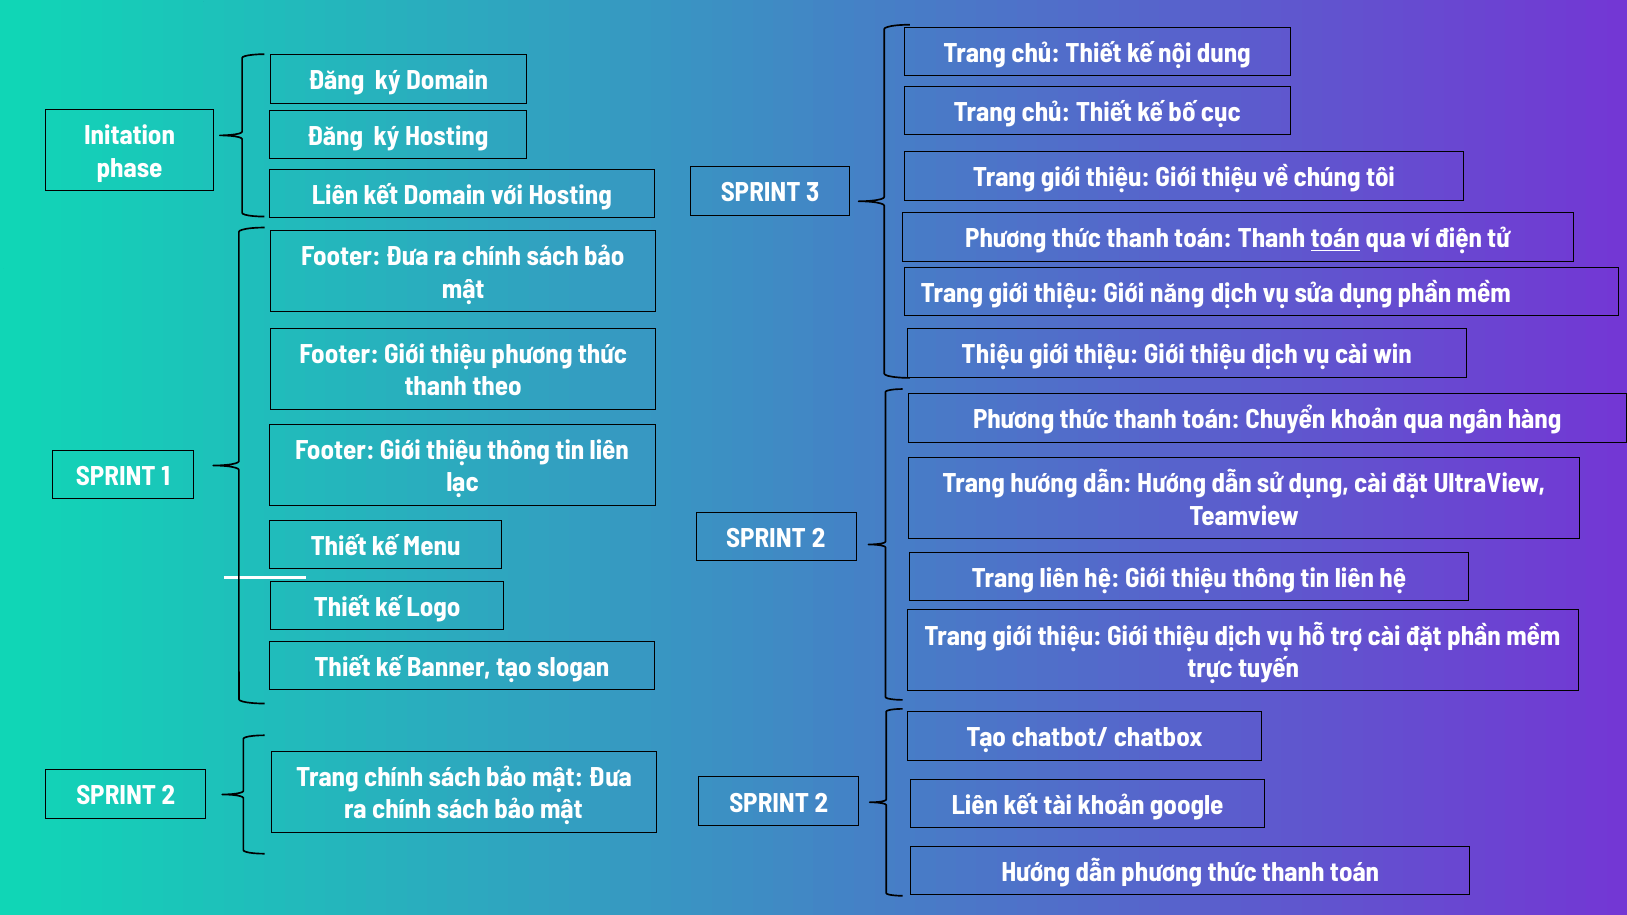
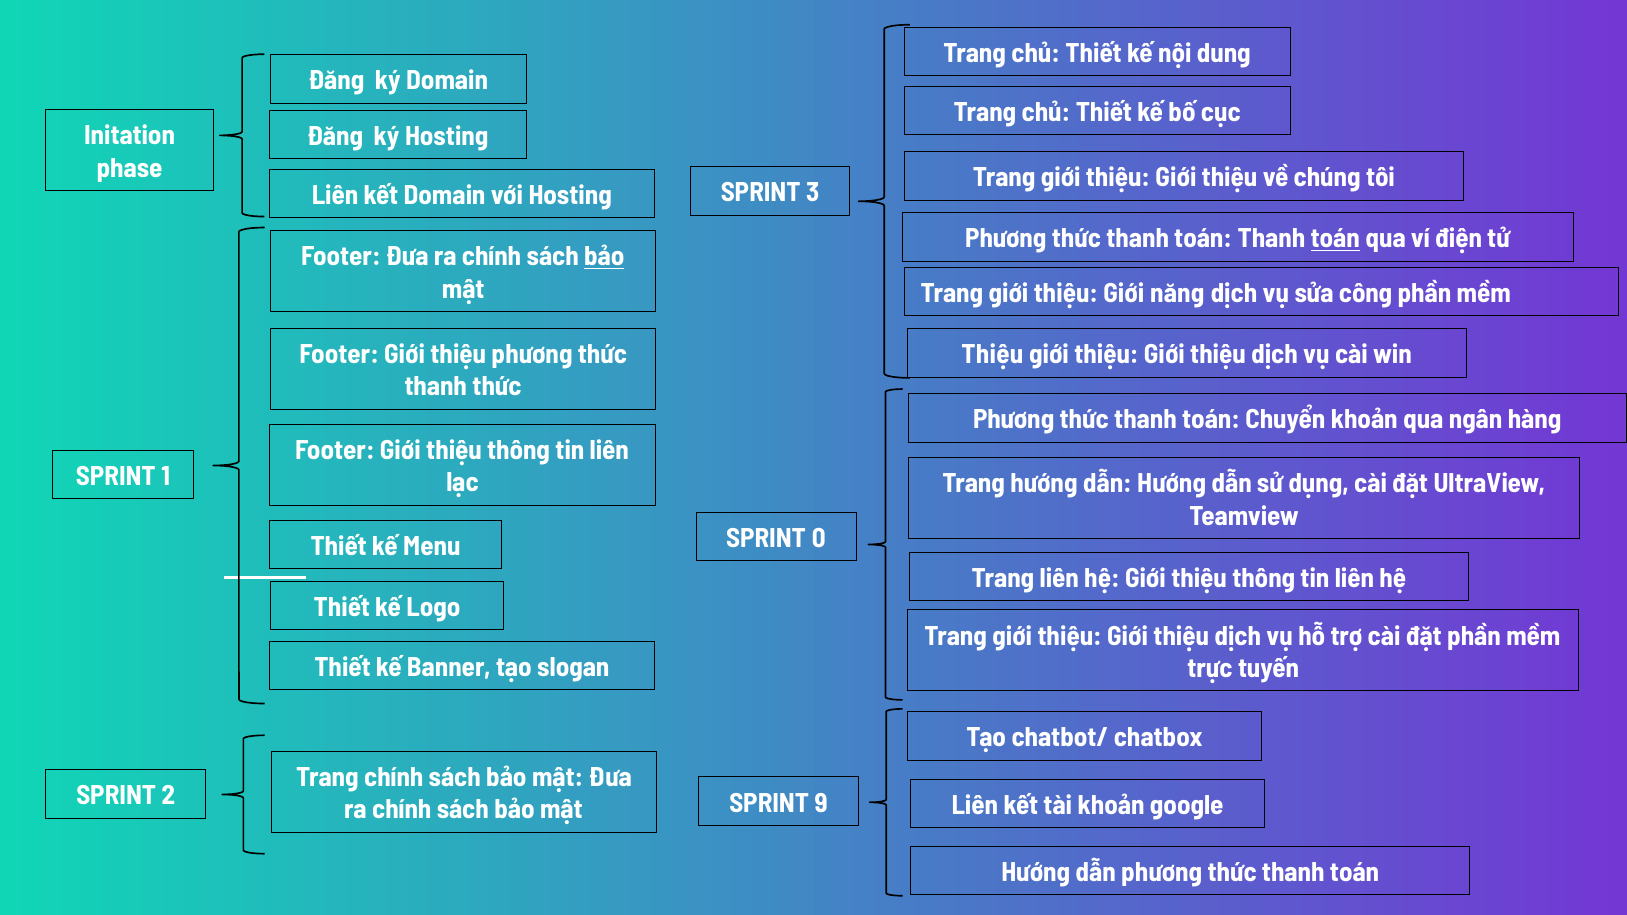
bảo at (604, 257) underline: none -> present
sửa dụng: dụng -> công
thanh theo: theo -> thức
2 at (819, 539): 2 -> 0
2 at (821, 803): 2 -> 9
